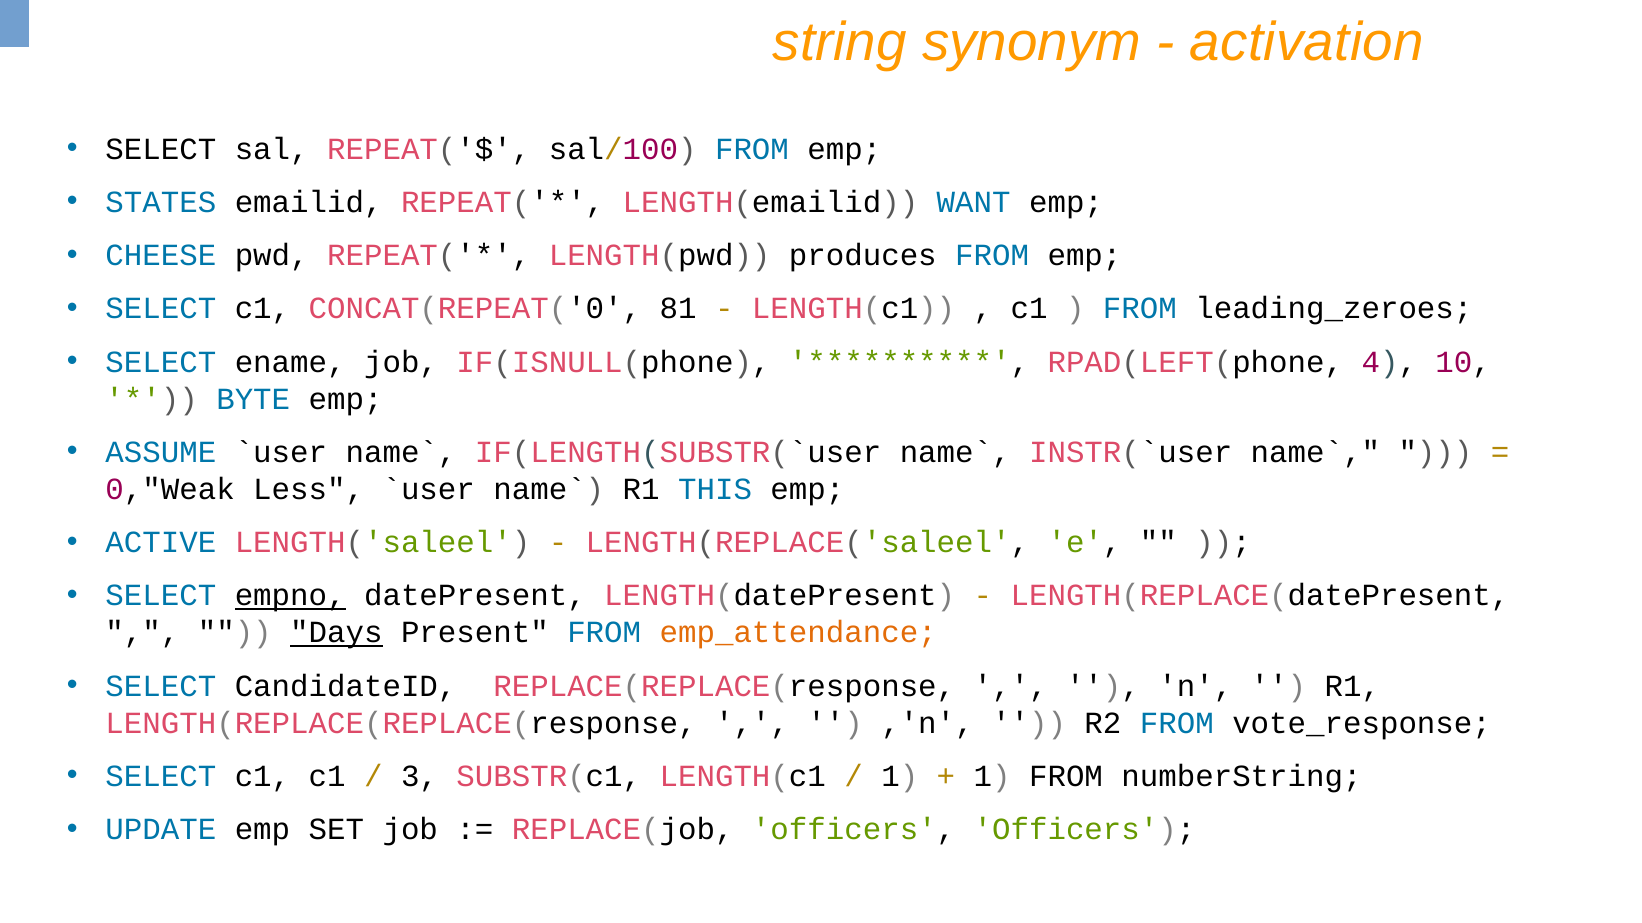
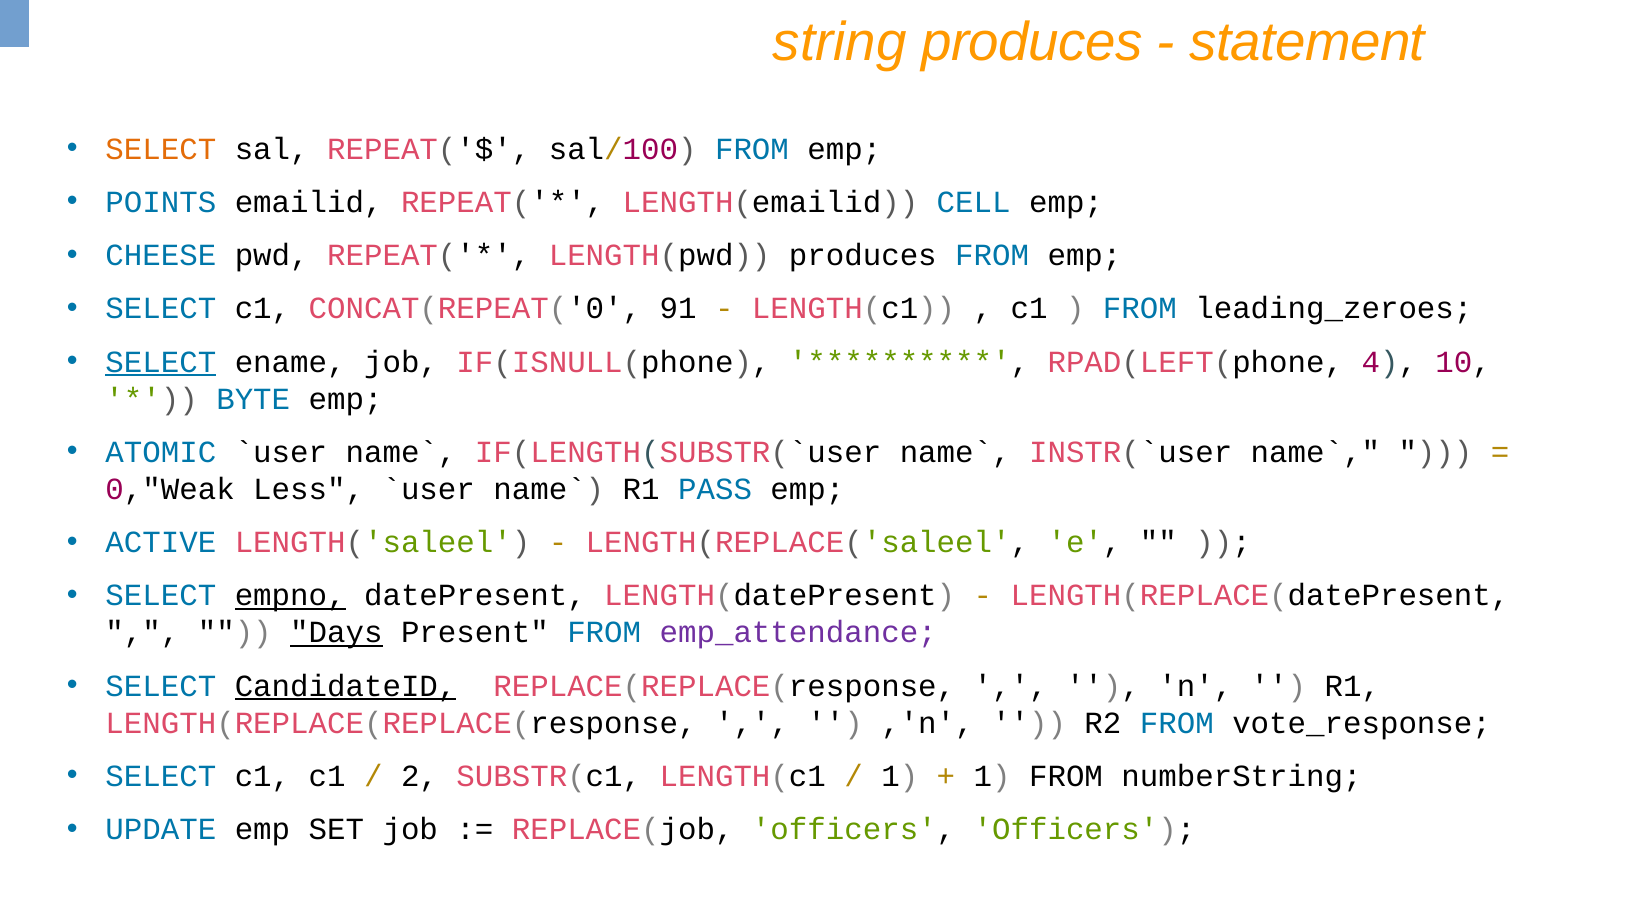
string synonym: synonym -> produces
activation: activation -> statement
SELECT at (161, 149) colour: black -> orange
STATES: STATES -> POINTS
WANT: WANT -> CELL
81: 81 -> 91
SELECT at (161, 362) underline: none -> present
ASSUME: ASSUME -> ATOMIC
THIS: THIS -> PASS
emp_attendance colour: orange -> purple
CandidateID underline: none -> present
3: 3 -> 2
